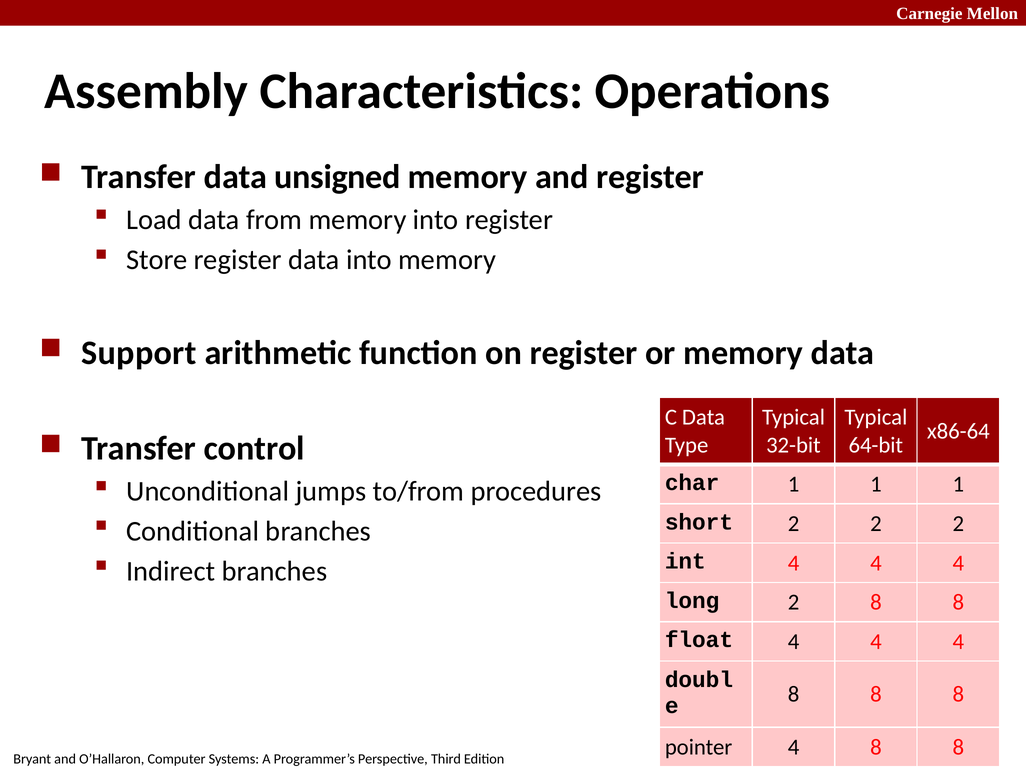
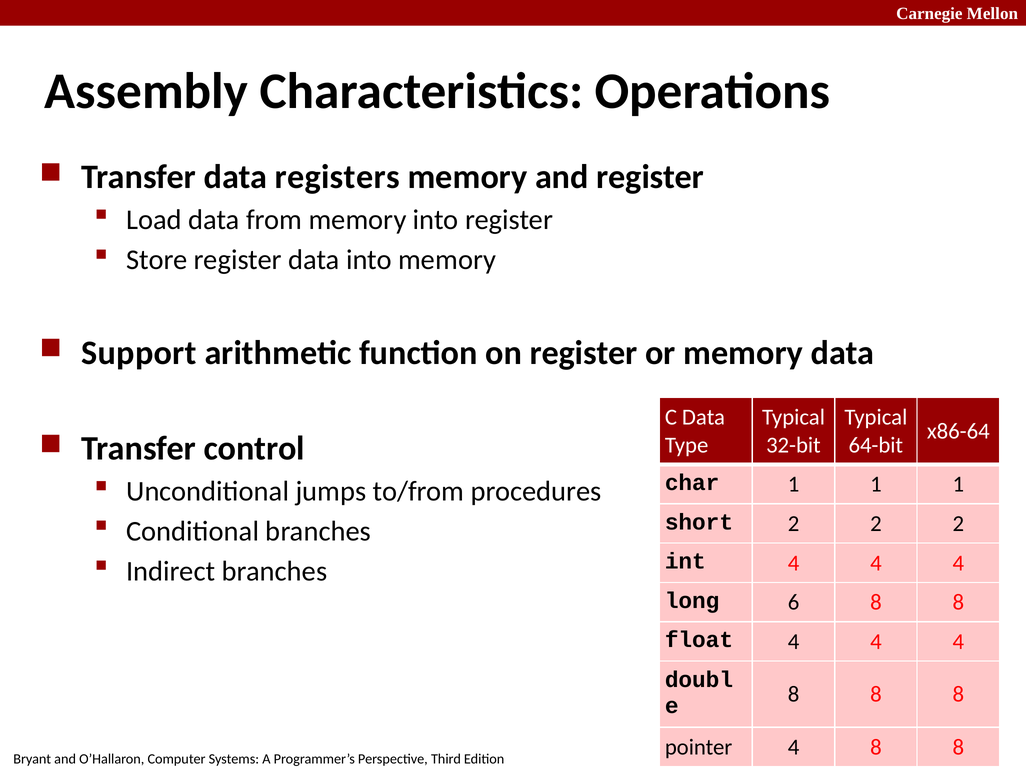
unsigned: unsigned -> registers
long 2: 2 -> 6
